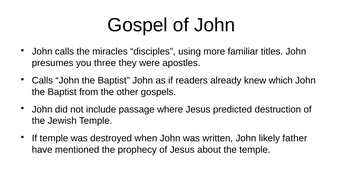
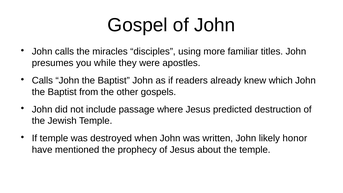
three: three -> while
father: father -> honor
